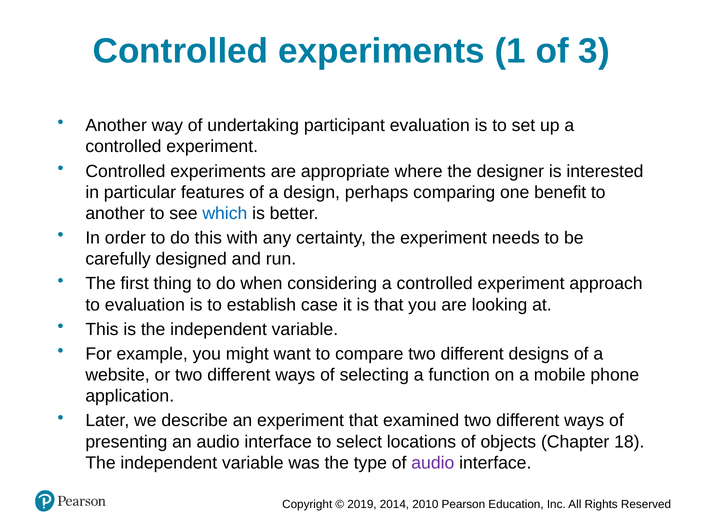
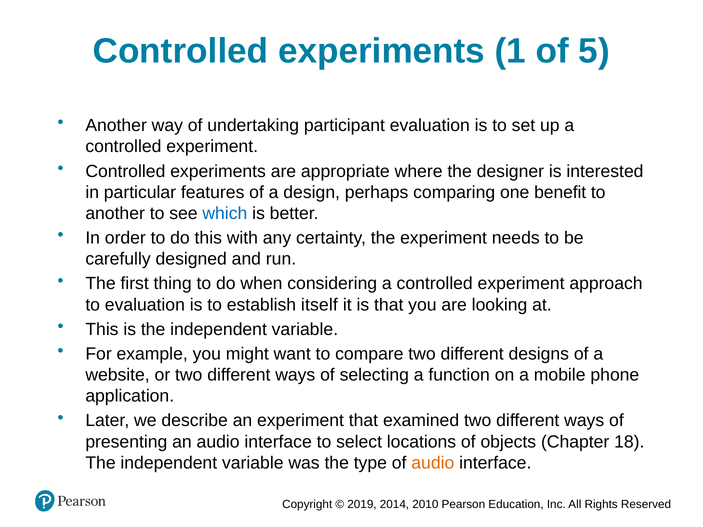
3: 3 -> 5
case: case -> itself
audio at (433, 463) colour: purple -> orange
